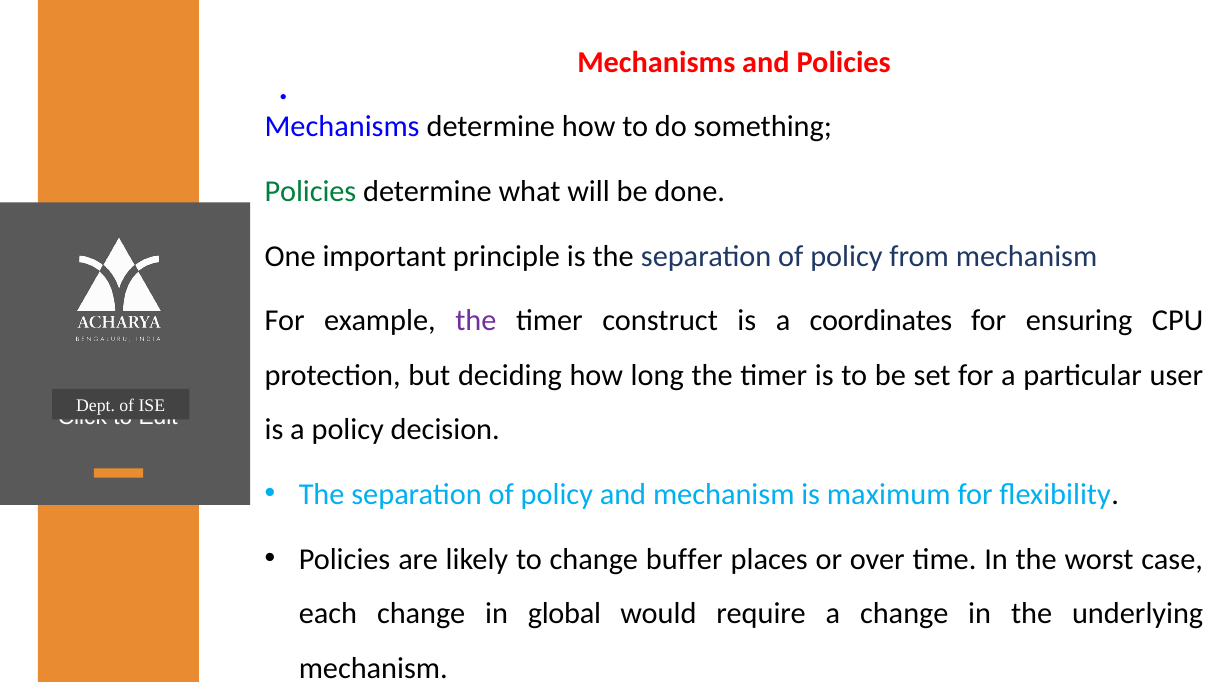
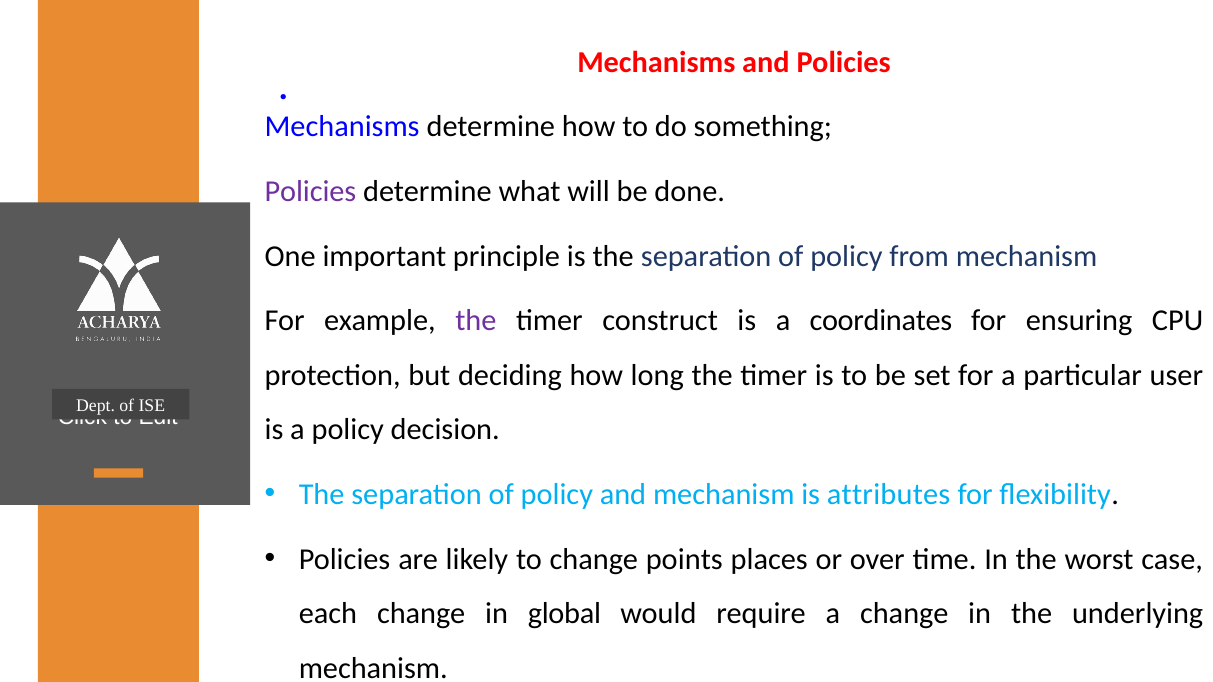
Policies at (310, 191) colour: green -> purple
maximum: maximum -> attributes
buffer: buffer -> points
